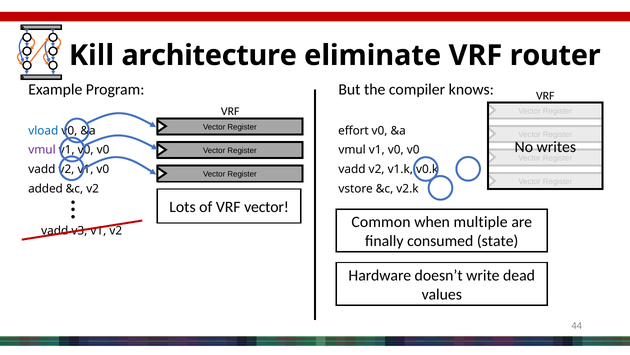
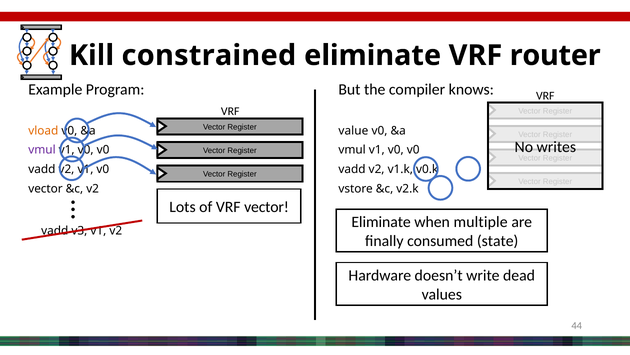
architecture: architecture -> constrained
vload colour: blue -> orange
effort: effort -> value
added at (46, 188): added -> vector
Common at (381, 222): Common -> Eliminate
